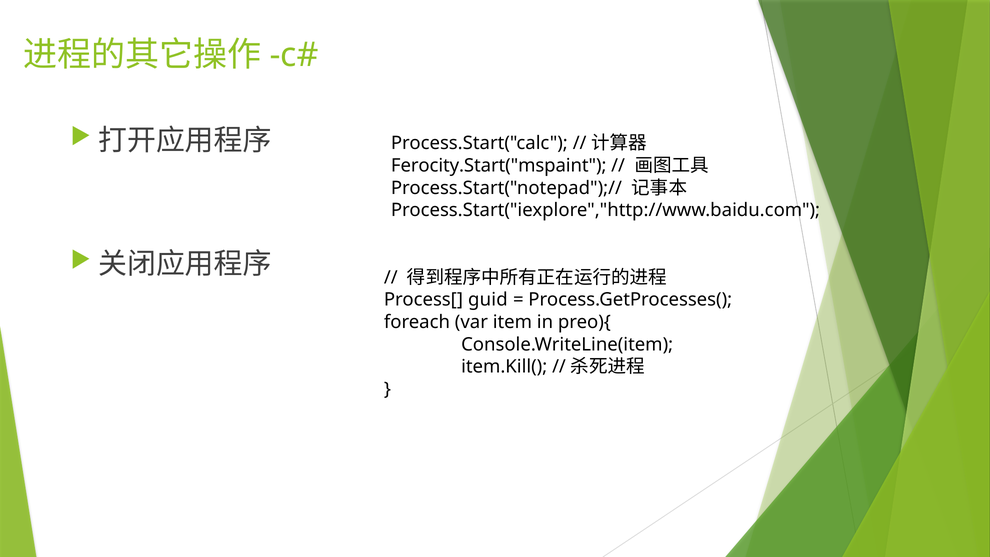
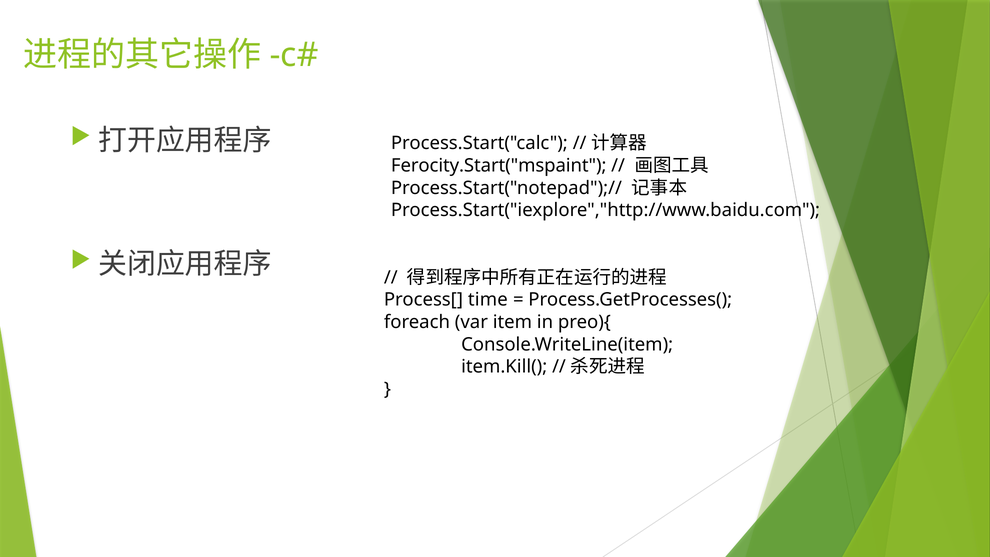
guid: guid -> time
